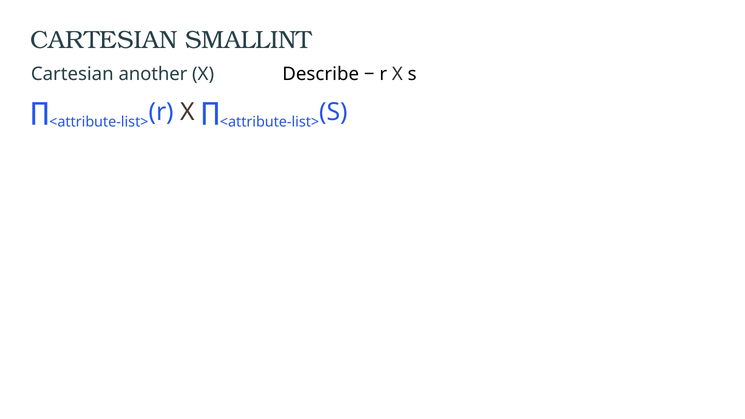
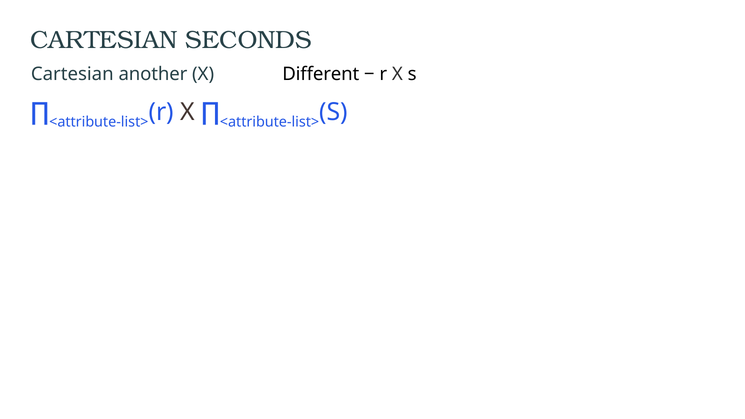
SMALLINT: SMALLINT -> SECONDS
Describe: Describe -> Different
